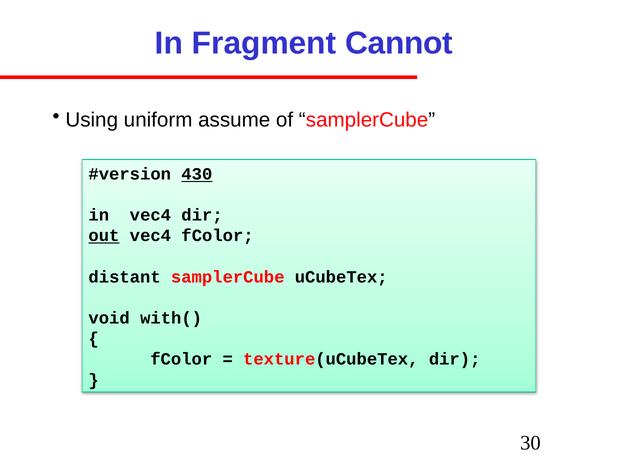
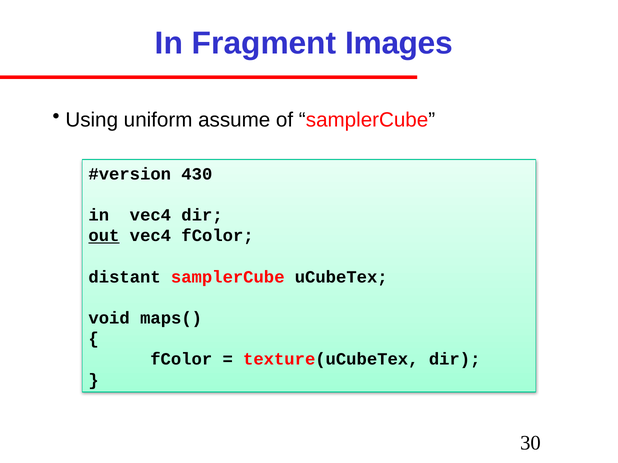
Cannot: Cannot -> Images
430 underline: present -> none
with(: with( -> maps(
